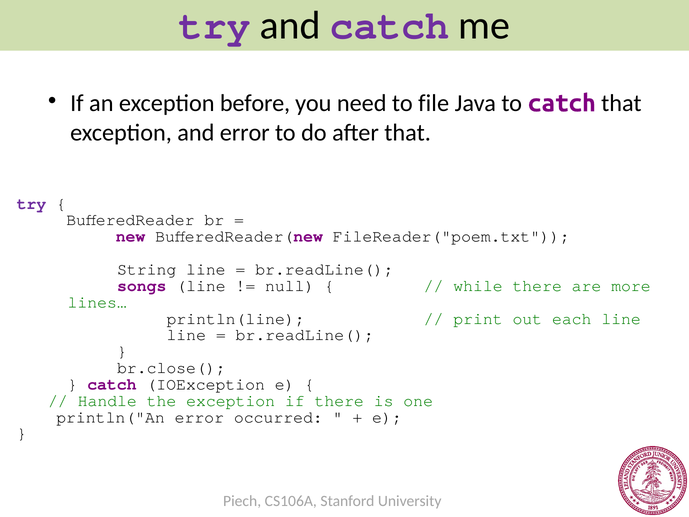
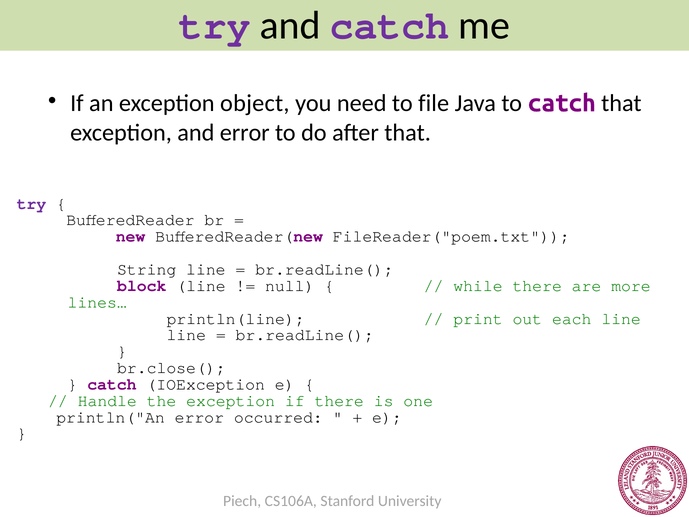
before: before -> object
songs: songs -> block
